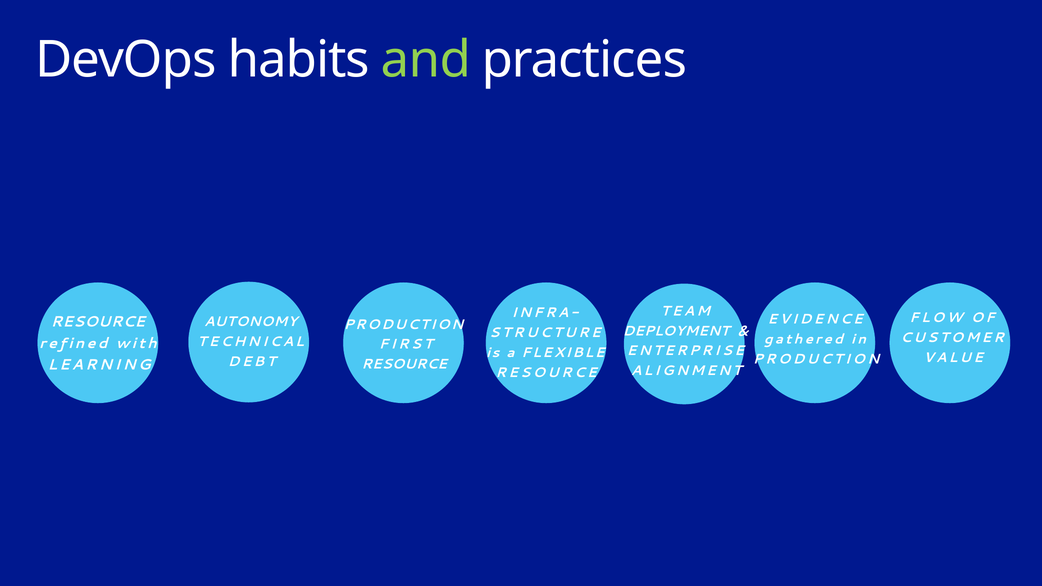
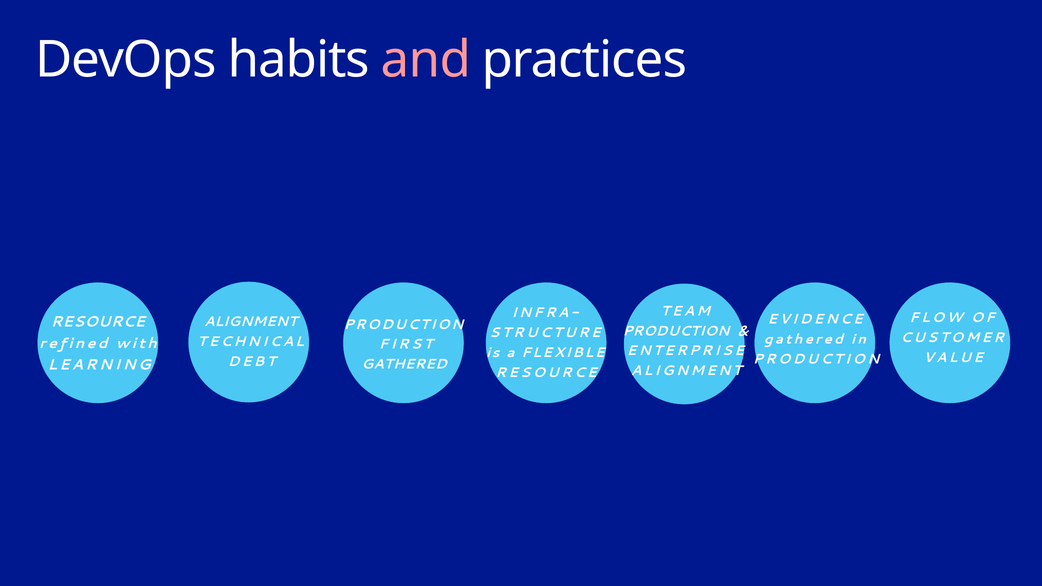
and colour: light green -> pink
AUTONOMY at (251, 322): AUTONOMY -> ALIGNMENT
DEPLOYMENT at (676, 331): DEPLOYMENT -> PRODUCTION
RESOURCE at (404, 364): RESOURCE -> GATHERED
